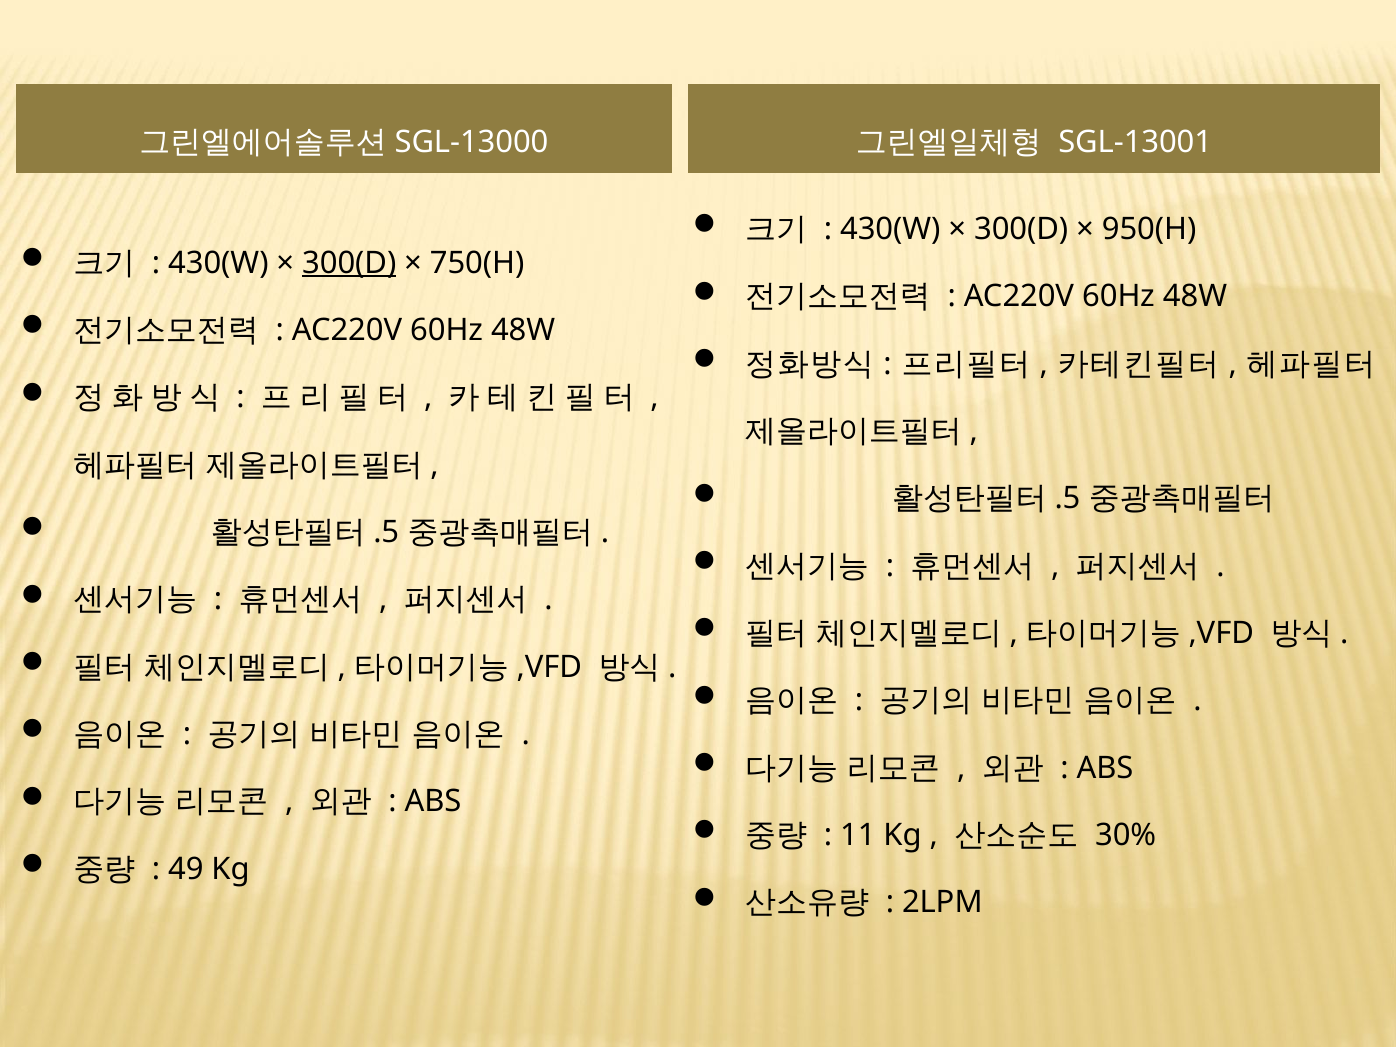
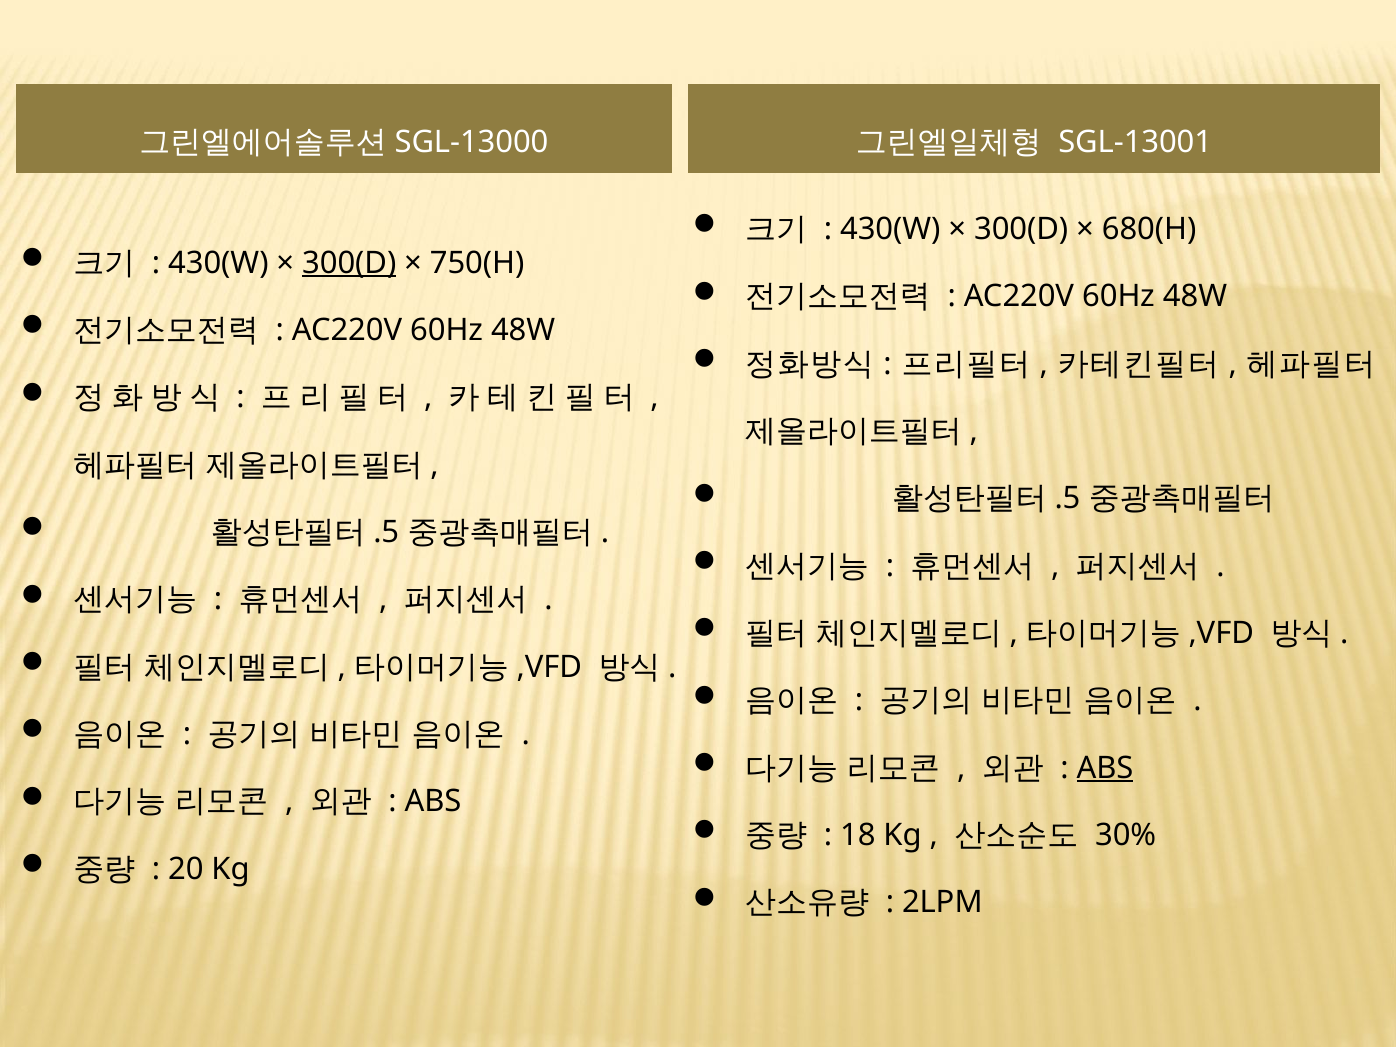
950(H: 950(H -> 680(H
ABS at (1105, 768) underline: none -> present
11: 11 -> 18
49: 49 -> 20
